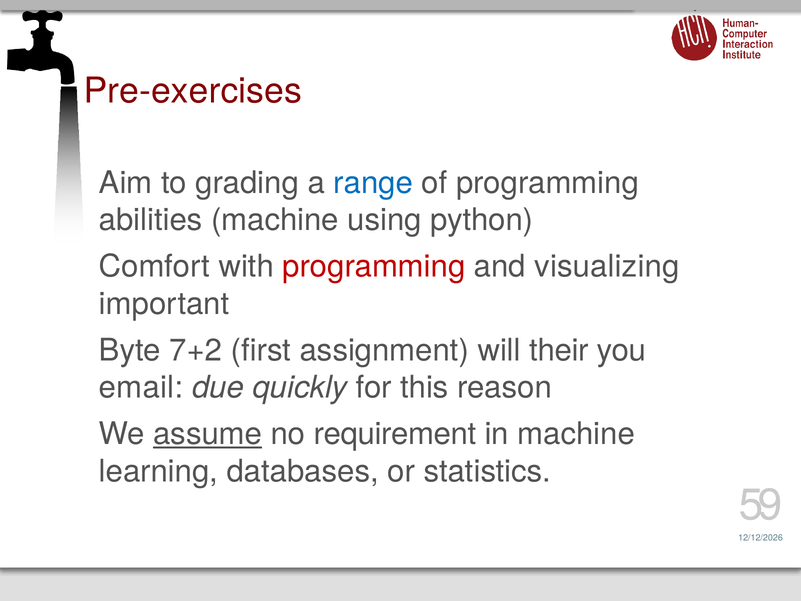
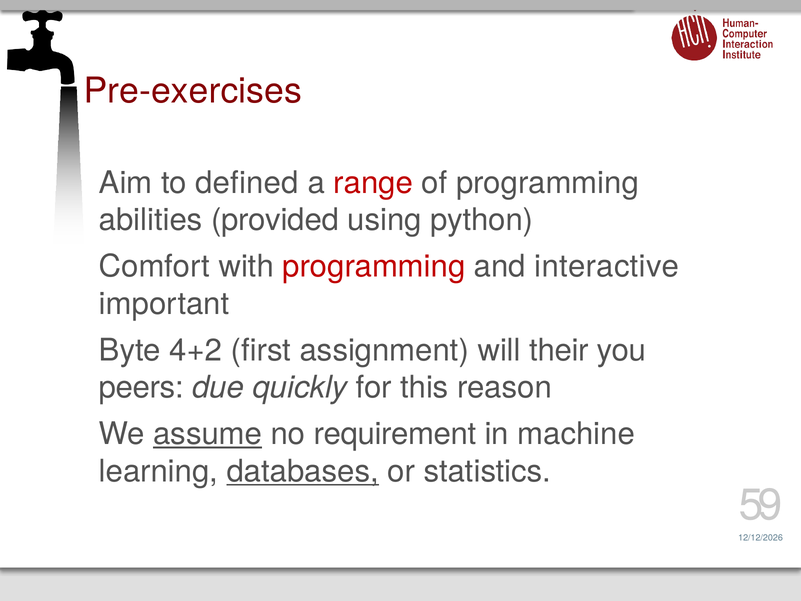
grading: grading -> defined
range colour: blue -> red
abilities machine: machine -> provided
visualizing: visualizing -> interactive
7+2: 7+2 -> 4+2
email: email -> peers
databases underline: none -> present
